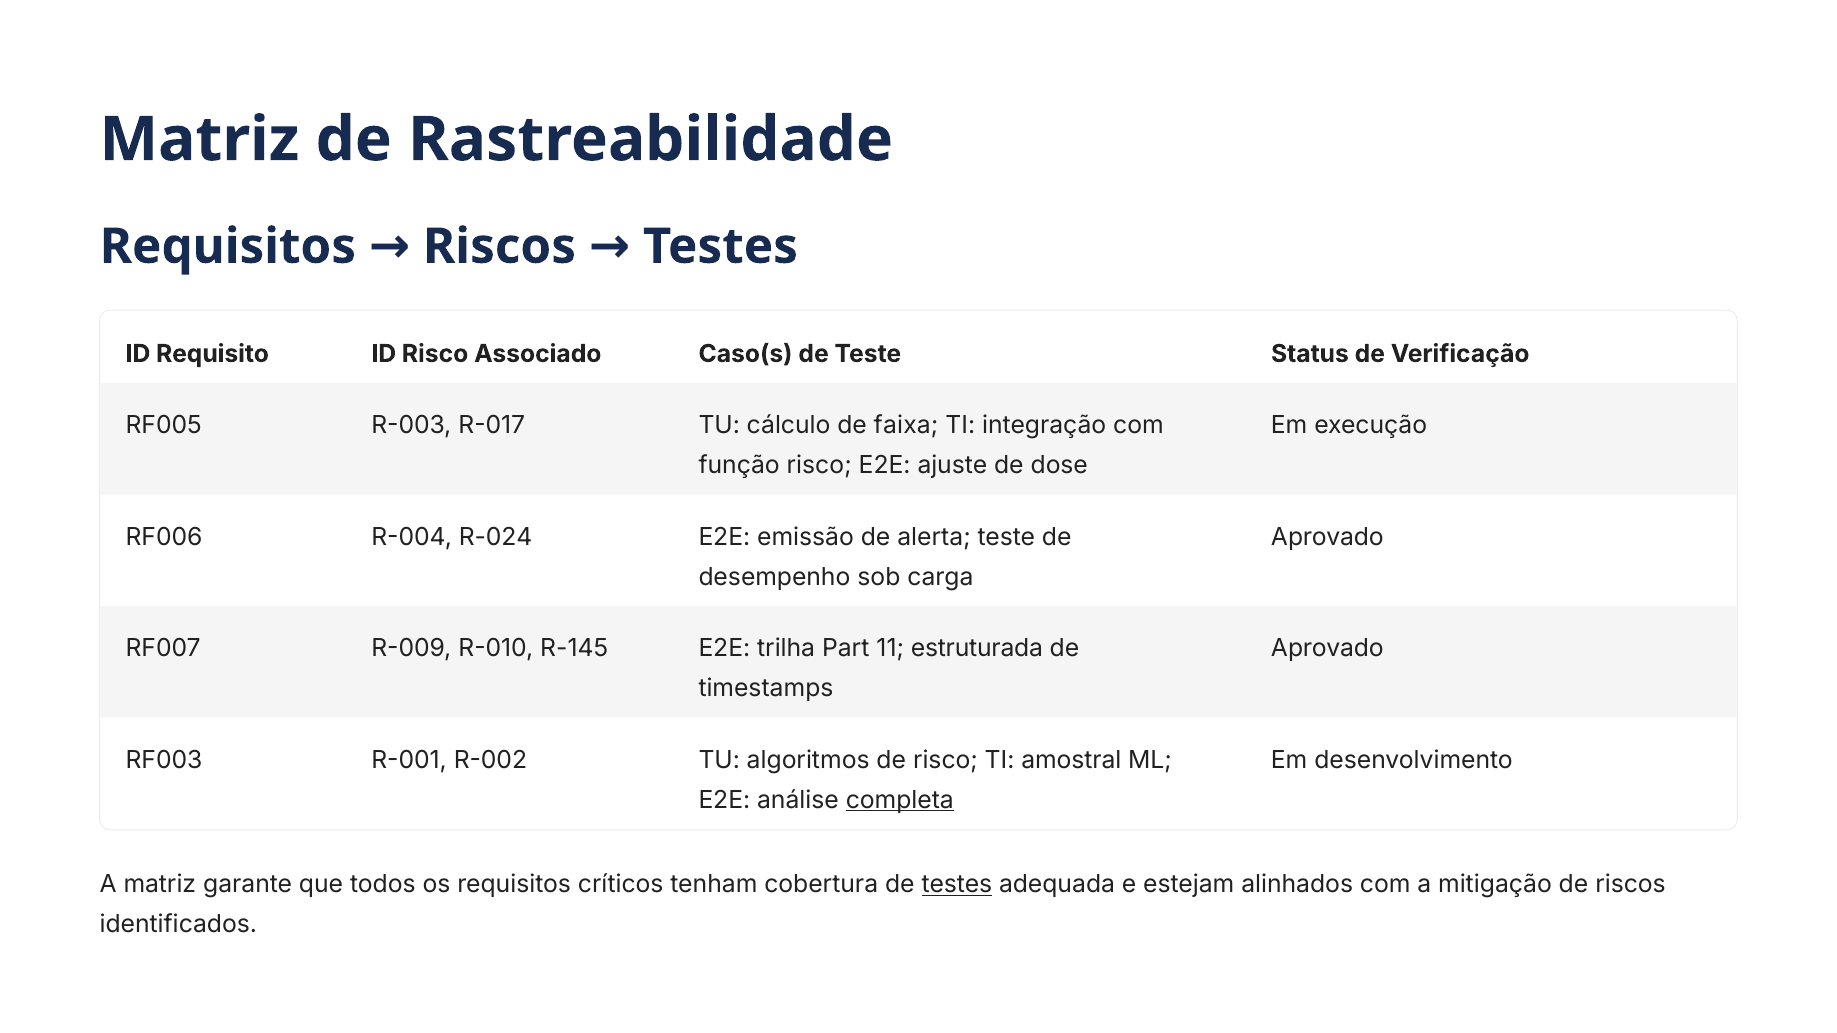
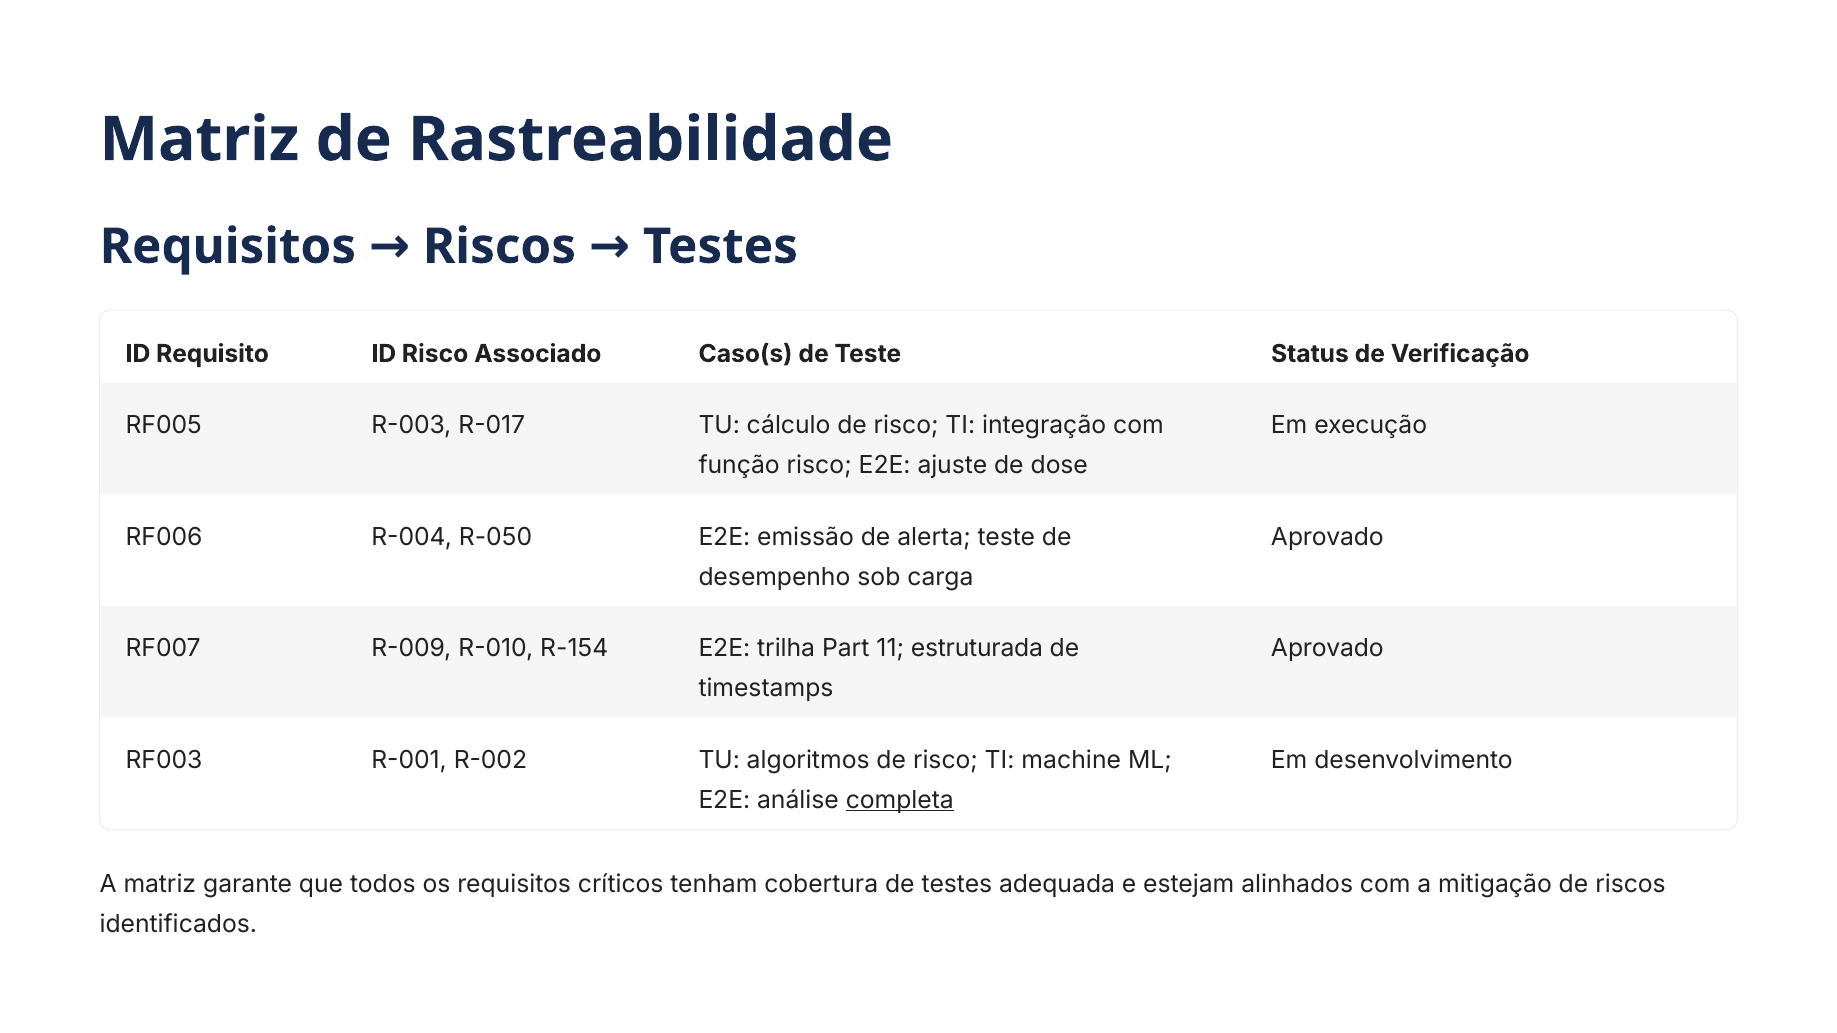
cálculo de faixa: faixa -> risco
R-024: R-024 -> R-050
R-145: R-145 -> R-154
amostral: amostral -> machine
testes at (957, 885) underline: present -> none
